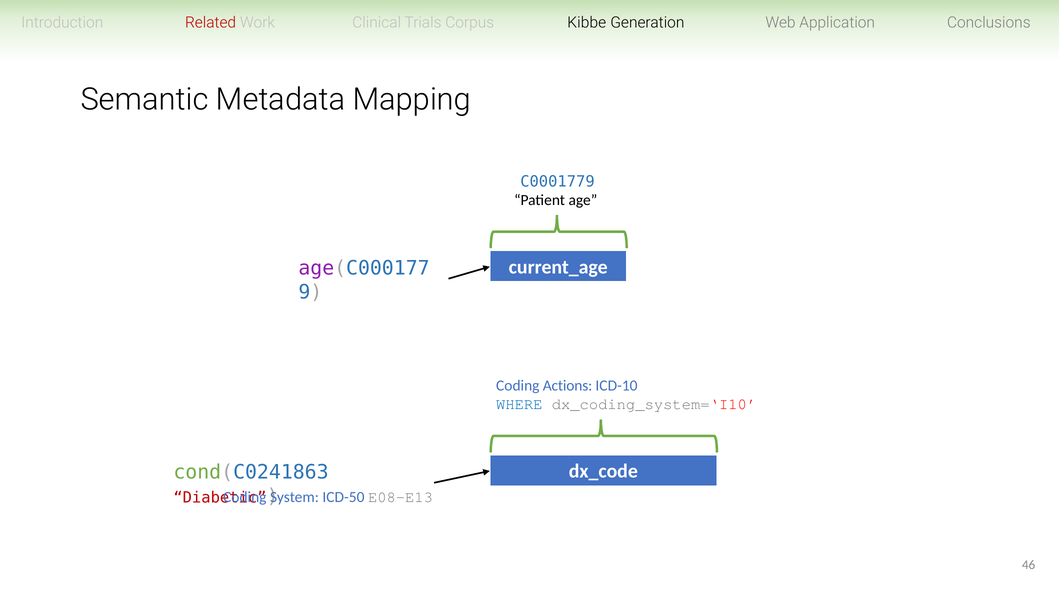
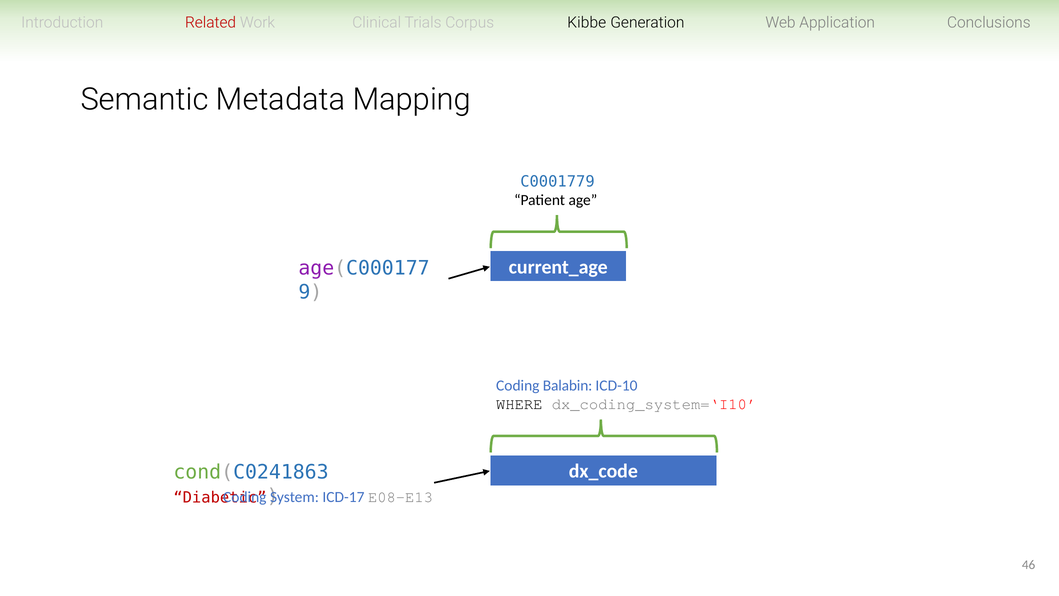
Actions: Actions -> Balabin
WHERE colour: blue -> black
ICD-50: ICD-50 -> ICD-17
